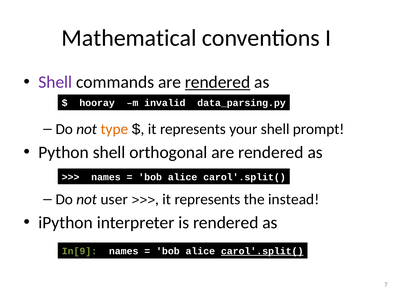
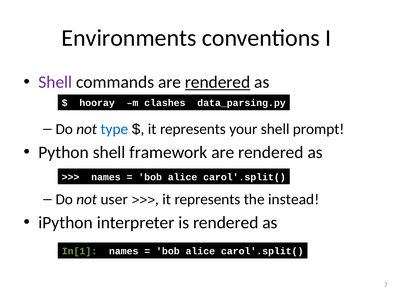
Mathematical: Mathematical -> Environments
invalid: invalid -> clashes
type colour: orange -> blue
orthogonal: orthogonal -> framework
In[9: In[9 -> In[1
carol'.split( at (262, 252) underline: present -> none
